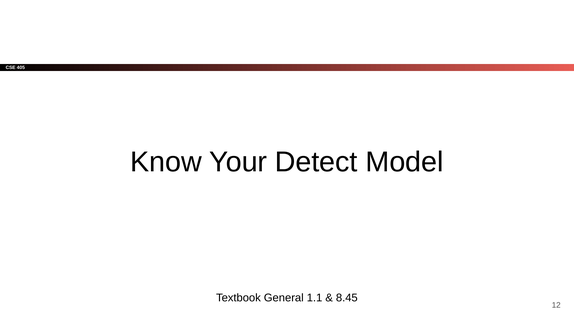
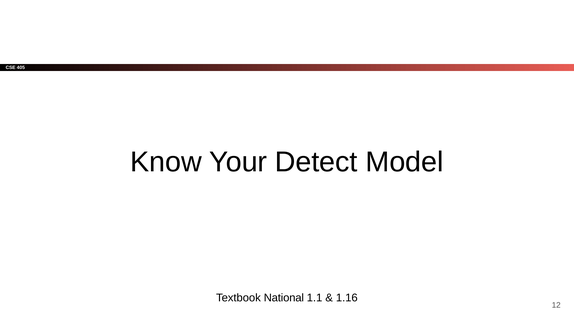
General: General -> National
8.45: 8.45 -> 1.16
